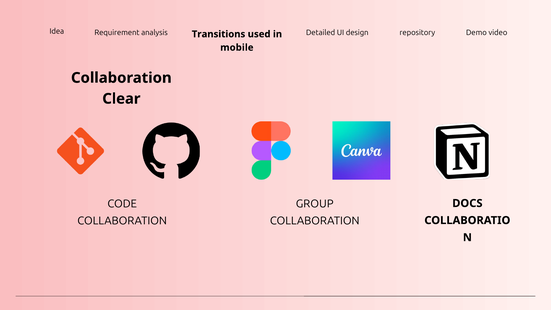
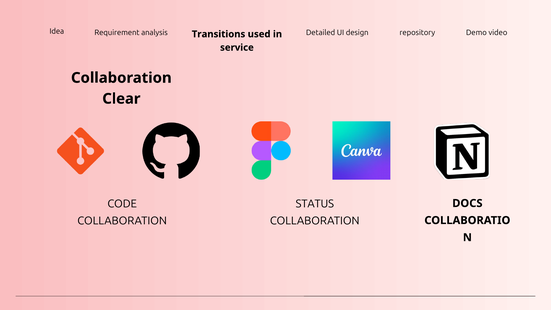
mobile: mobile -> service
GROUP: GROUP -> STATUS
